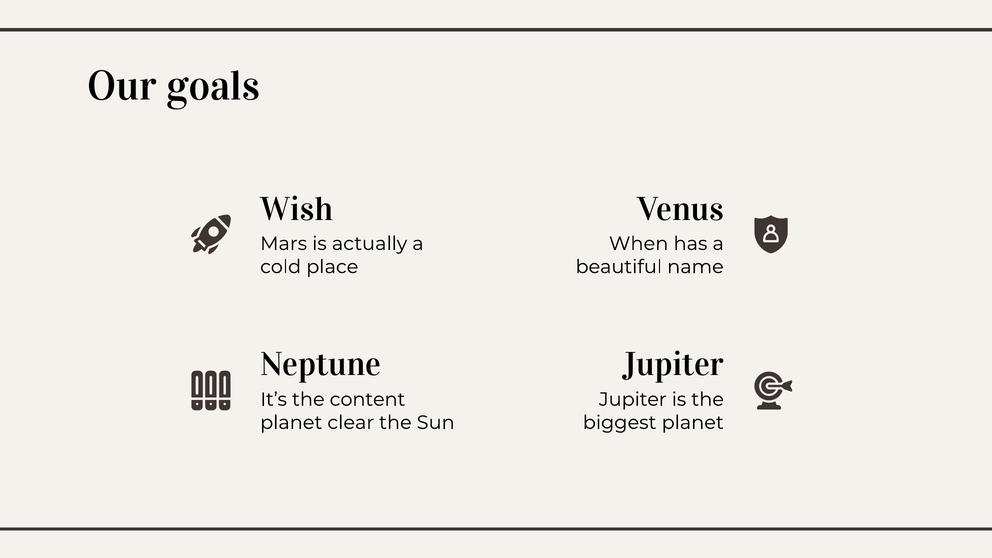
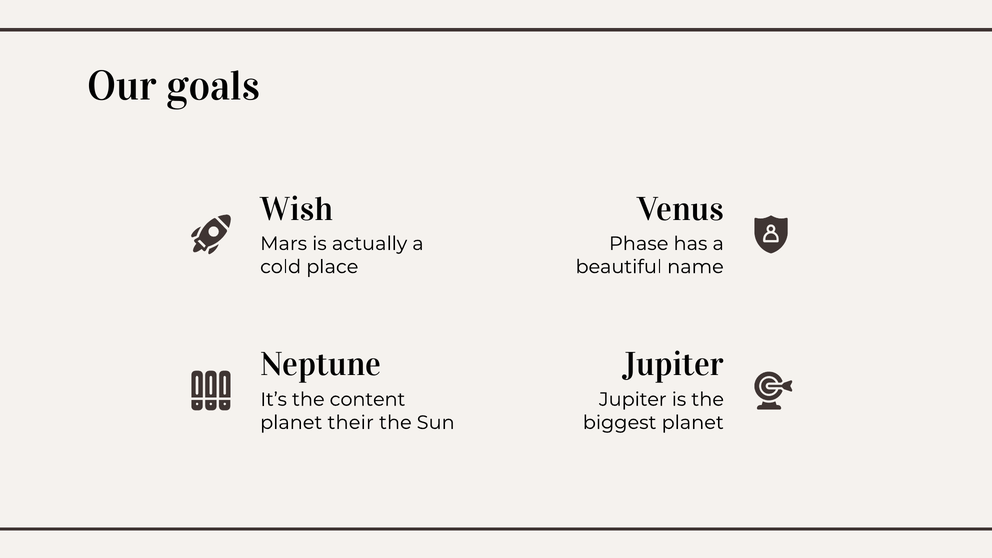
When: When -> Phase
clear: clear -> their
